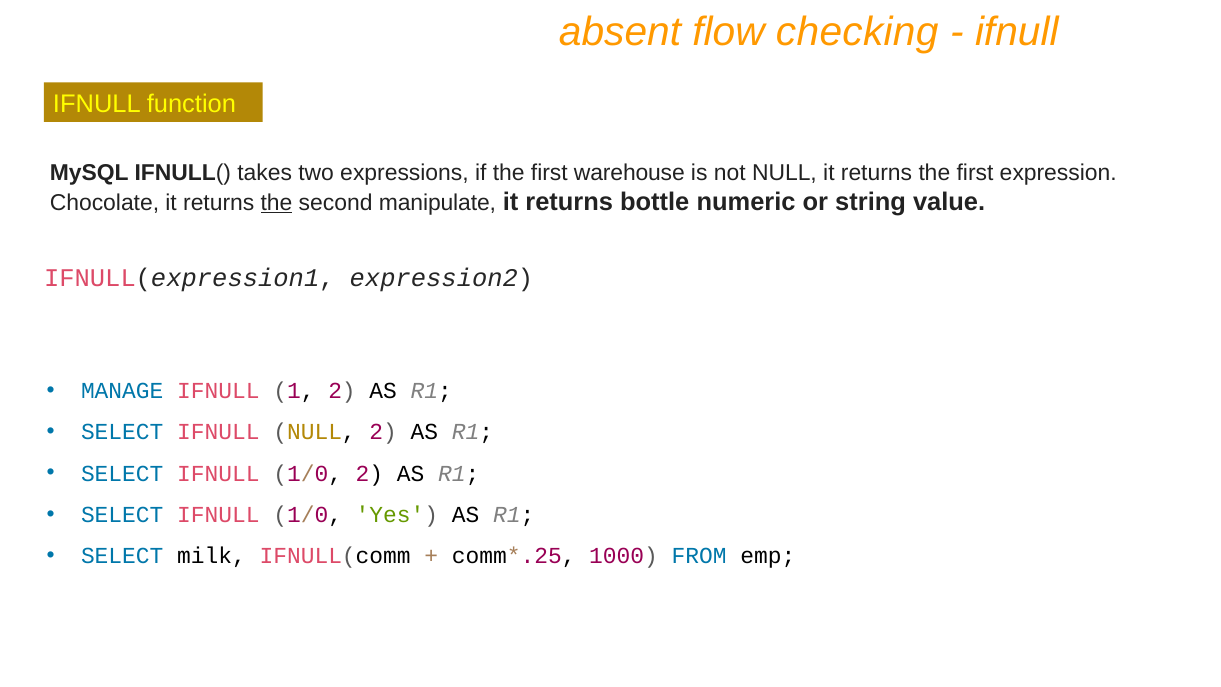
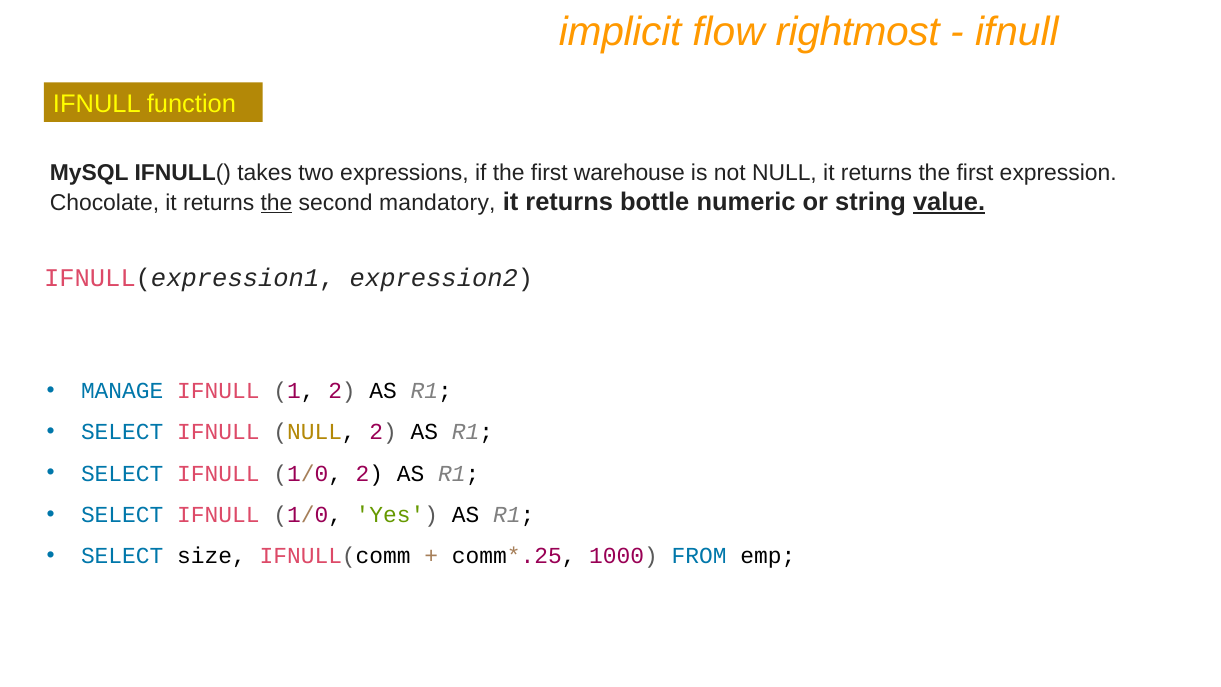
absent: absent -> implicit
checking: checking -> rightmost
manipulate: manipulate -> mandatory
value underline: none -> present
milk: milk -> size
